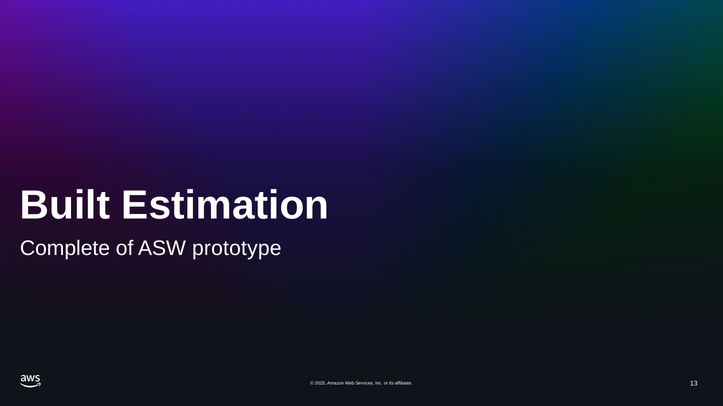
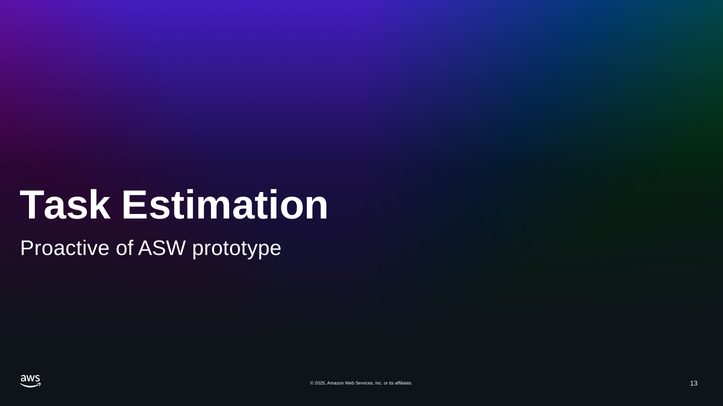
Built: Built -> Task
Complete: Complete -> Proactive
